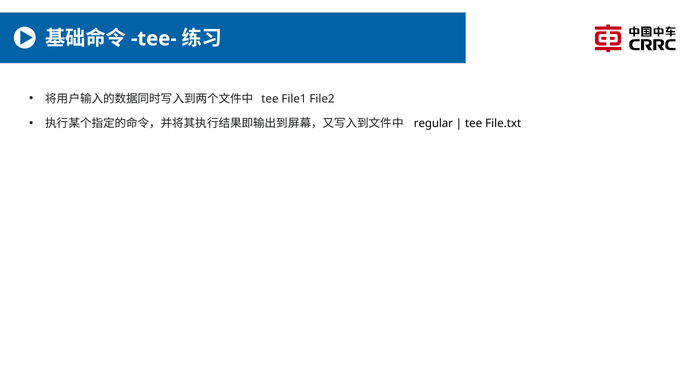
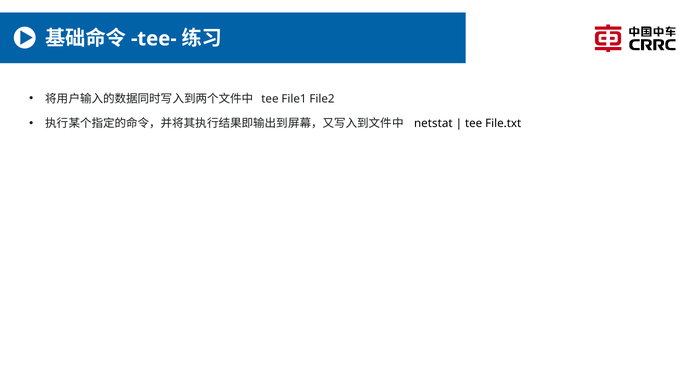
regular: regular -> netstat
